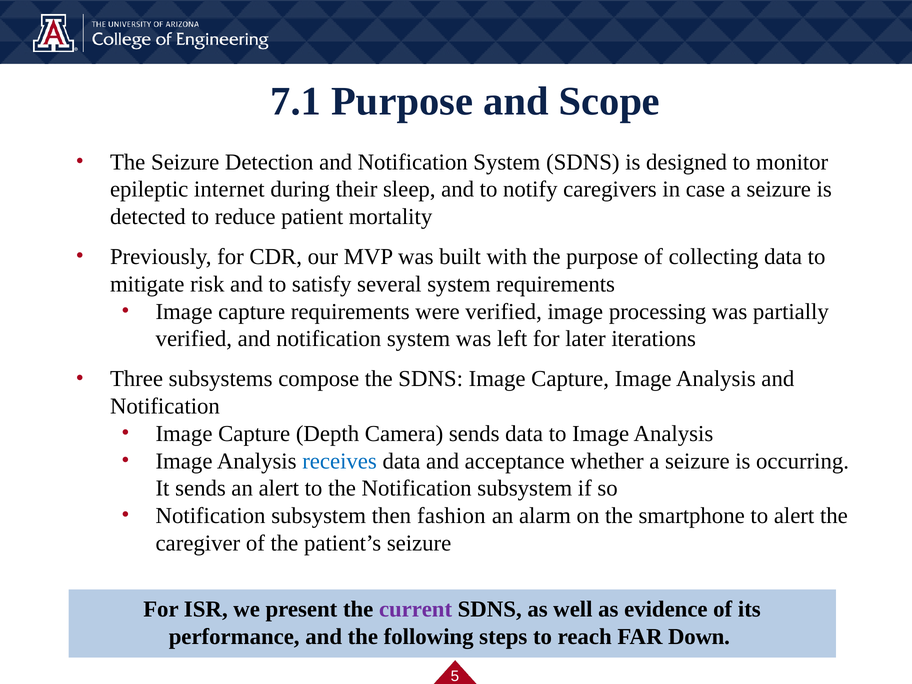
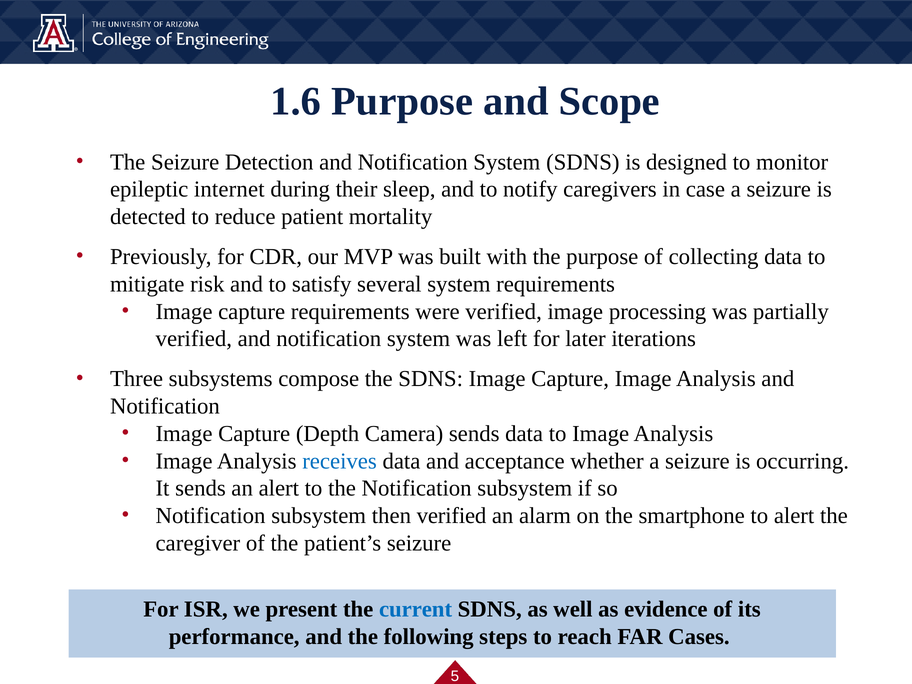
7.1: 7.1 -> 1.6
then fashion: fashion -> verified
current colour: purple -> blue
Down: Down -> Cases
